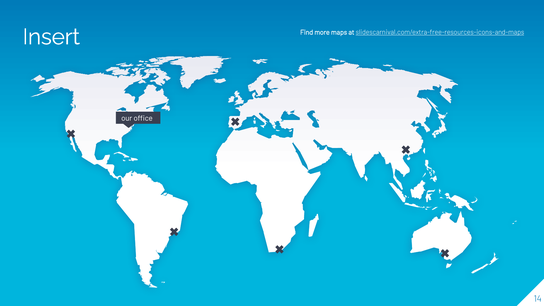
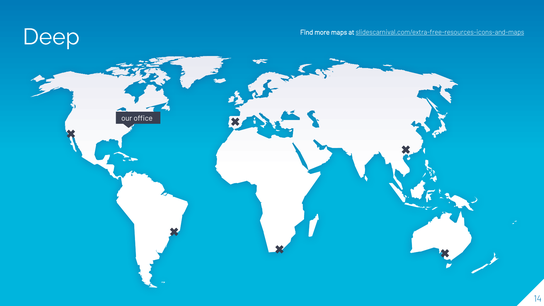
Insert: Insert -> Deep
